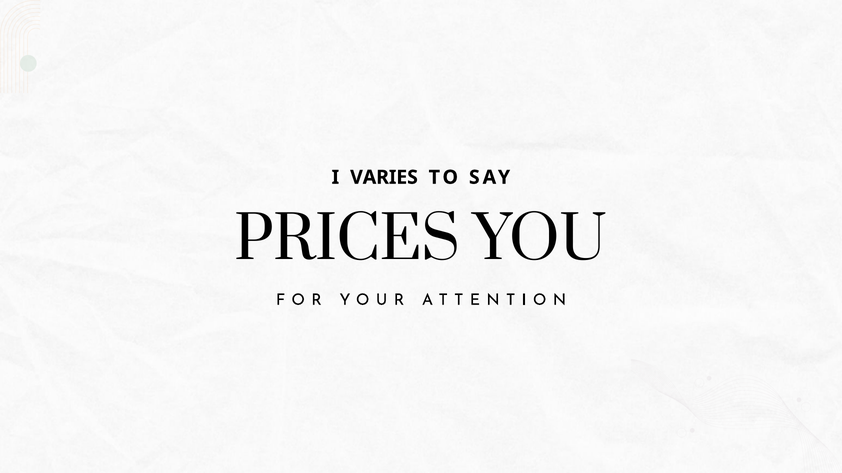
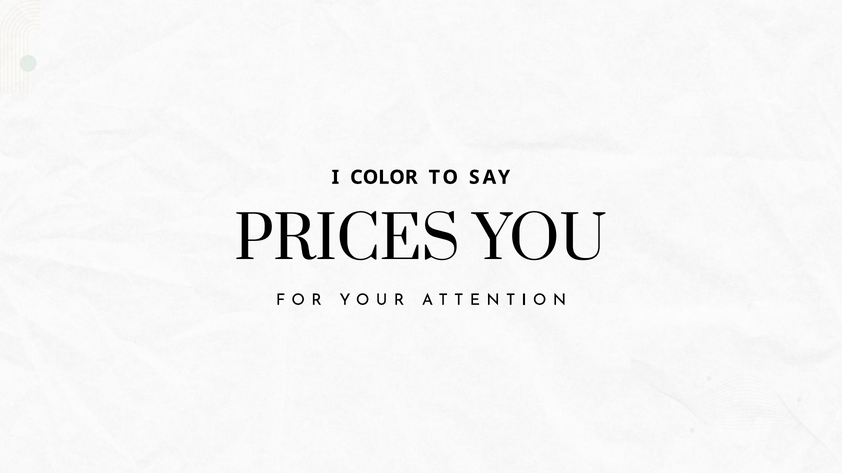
VARIES: VARIES -> COLOR
